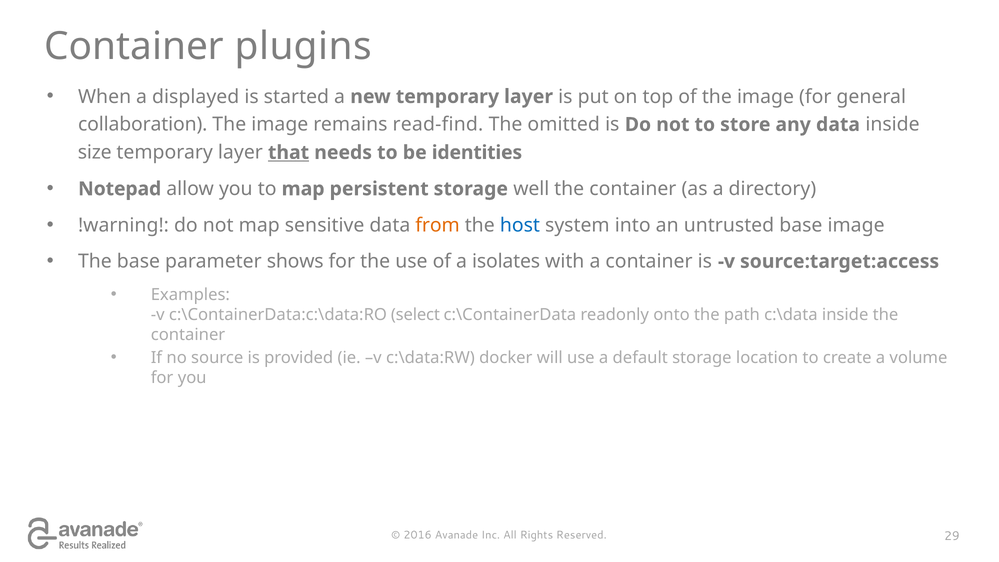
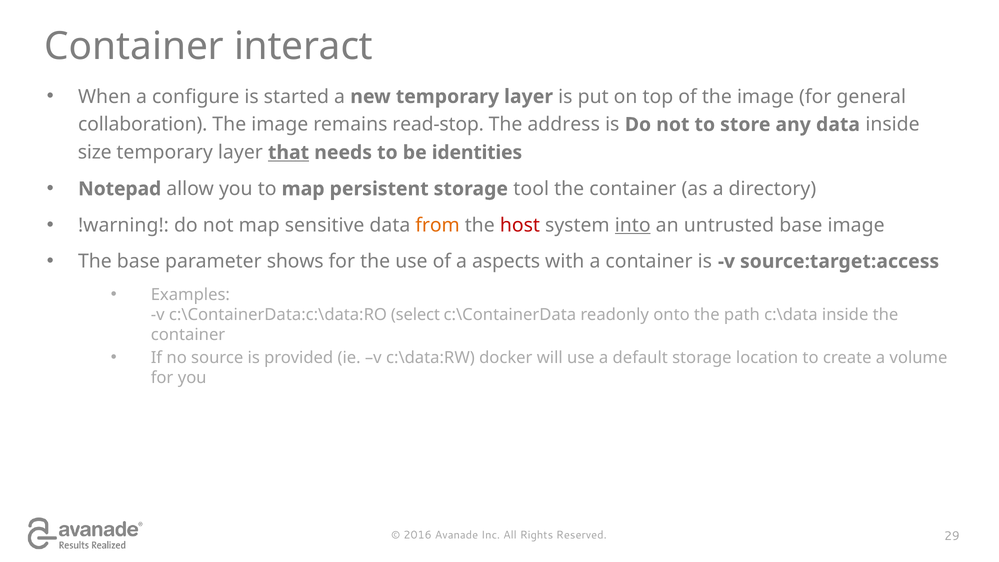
plugins: plugins -> interact
displayed: displayed -> configure
read-find: read-find -> read-stop
omitted: omitted -> address
well: well -> tool
host colour: blue -> red
into underline: none -> present
isolates: isolates -> aspects
